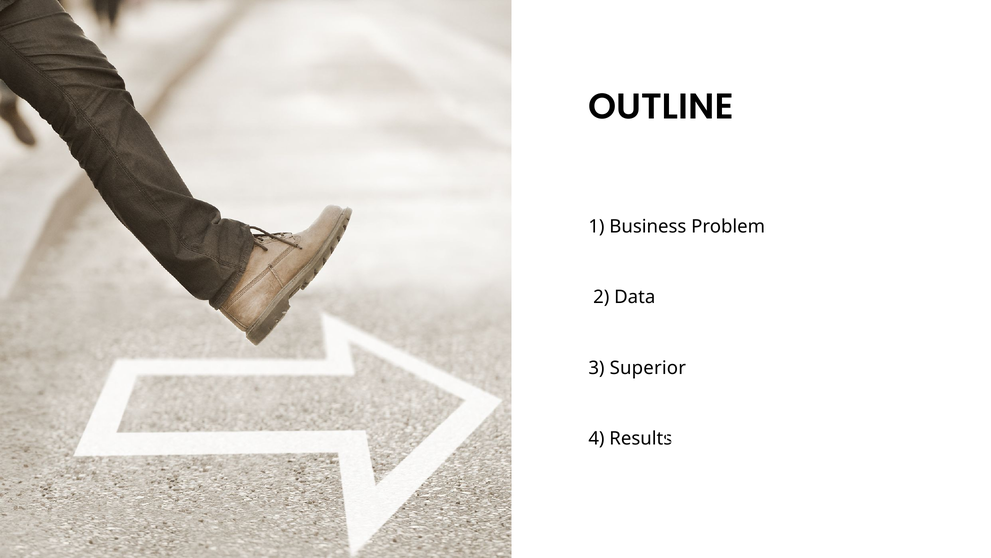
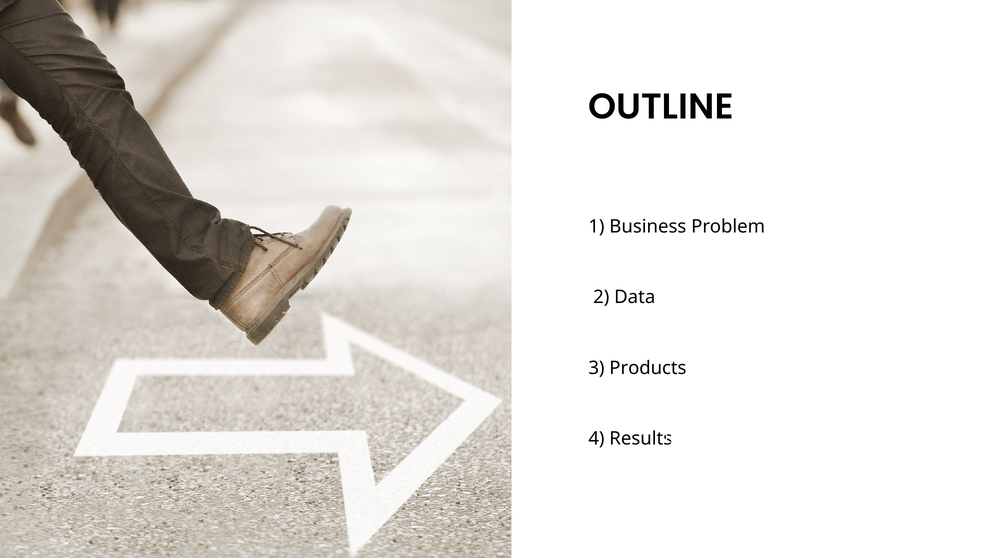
3 Superior: Superior -> Products
